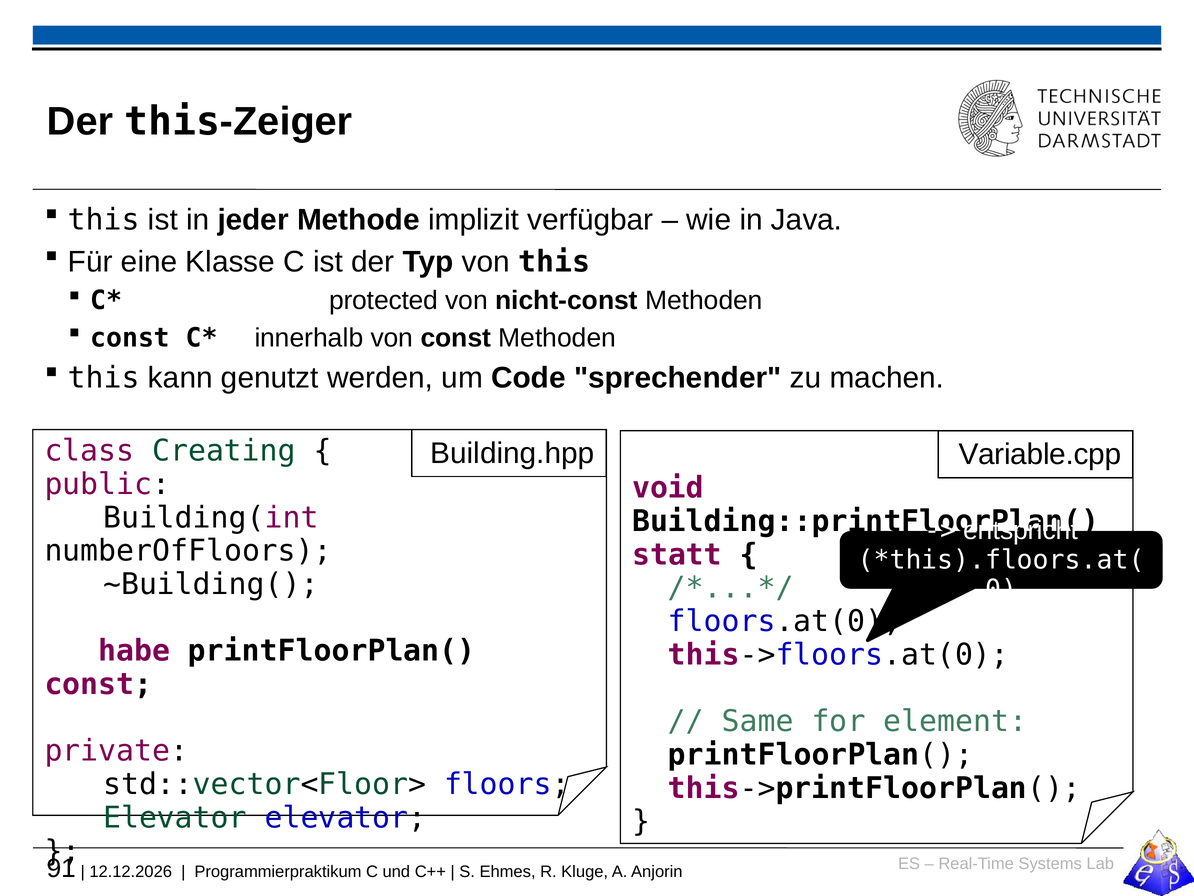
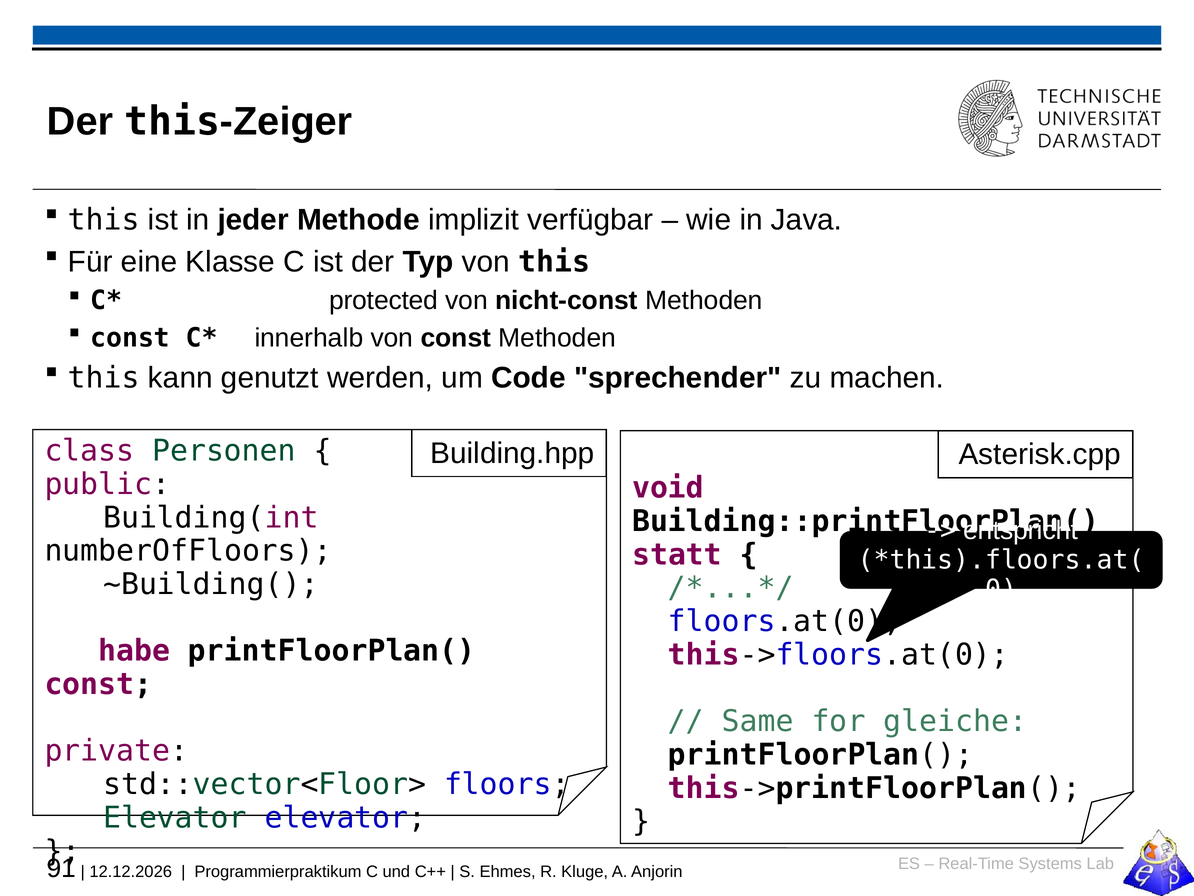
Creating: Creating -> Personen
Variable.cpp: Variable.cpp -> Asterisk.cpp
element: element -> gleiche
